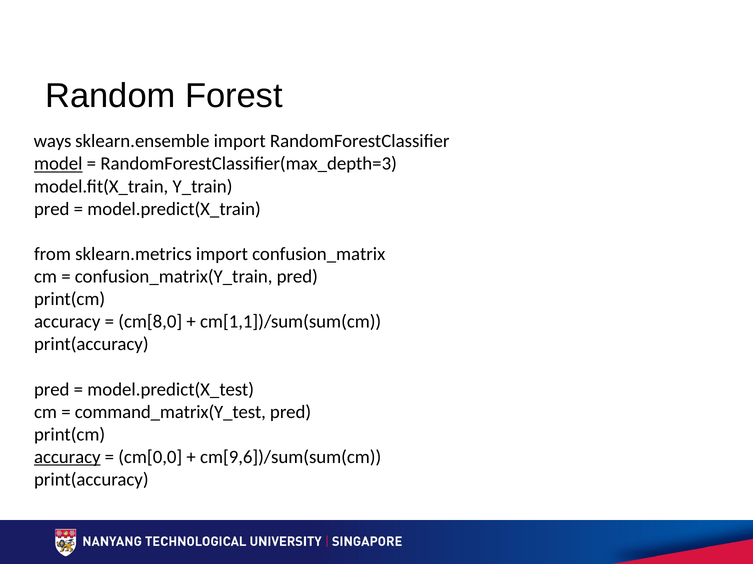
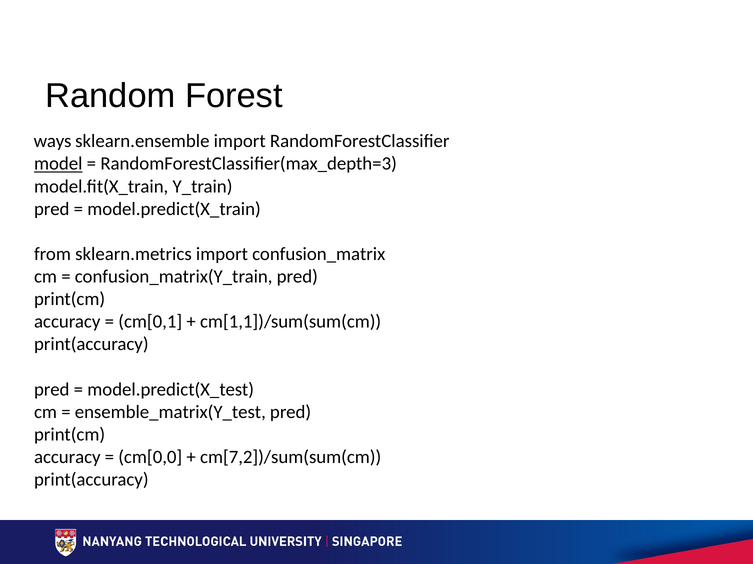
cm[8,0: cm[8,0 -> cm[0,1
command_matrix(Y_test: command_matrix(Y_test -> ensemble_matrix(Y_test
accuracy at (67, 458) underline: present -> none
cm[9,6])/sum(sum(cm: cm[9,6])/sum(sum(cm -> cm[7,2])/sum(sum(cm
